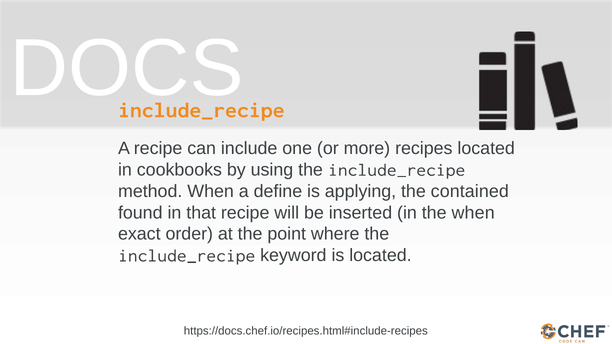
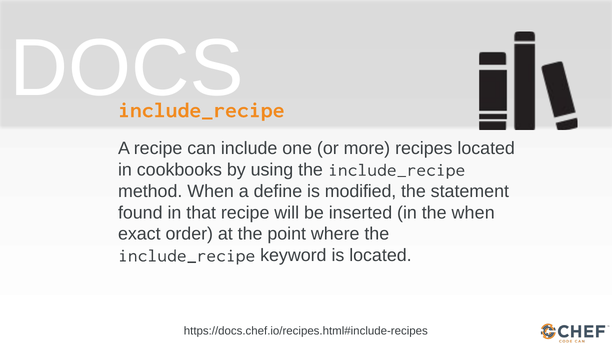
applying: applying -> modified
contained: contained -> statement
